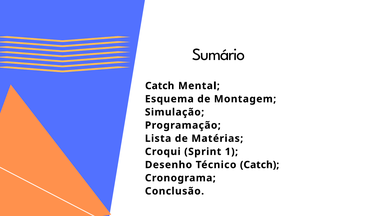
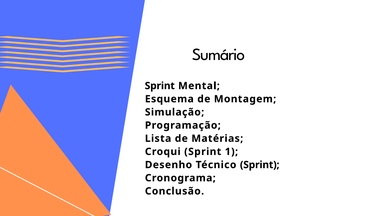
Catch at (160, 86): Catch -> Sprint
Técnico Catch: Catch -> Sprint
